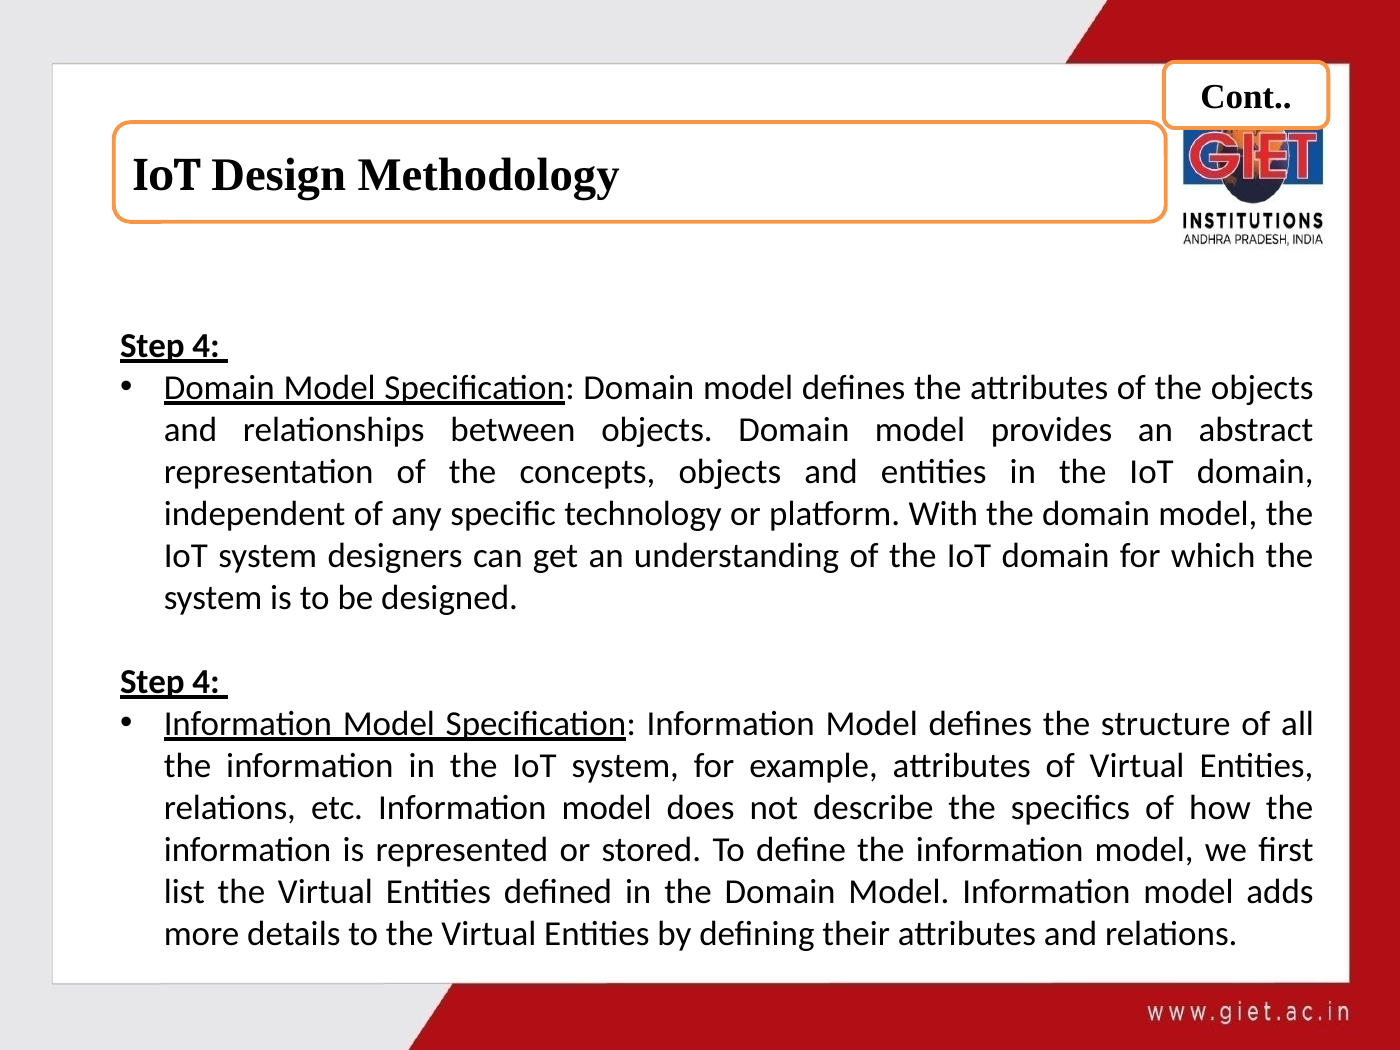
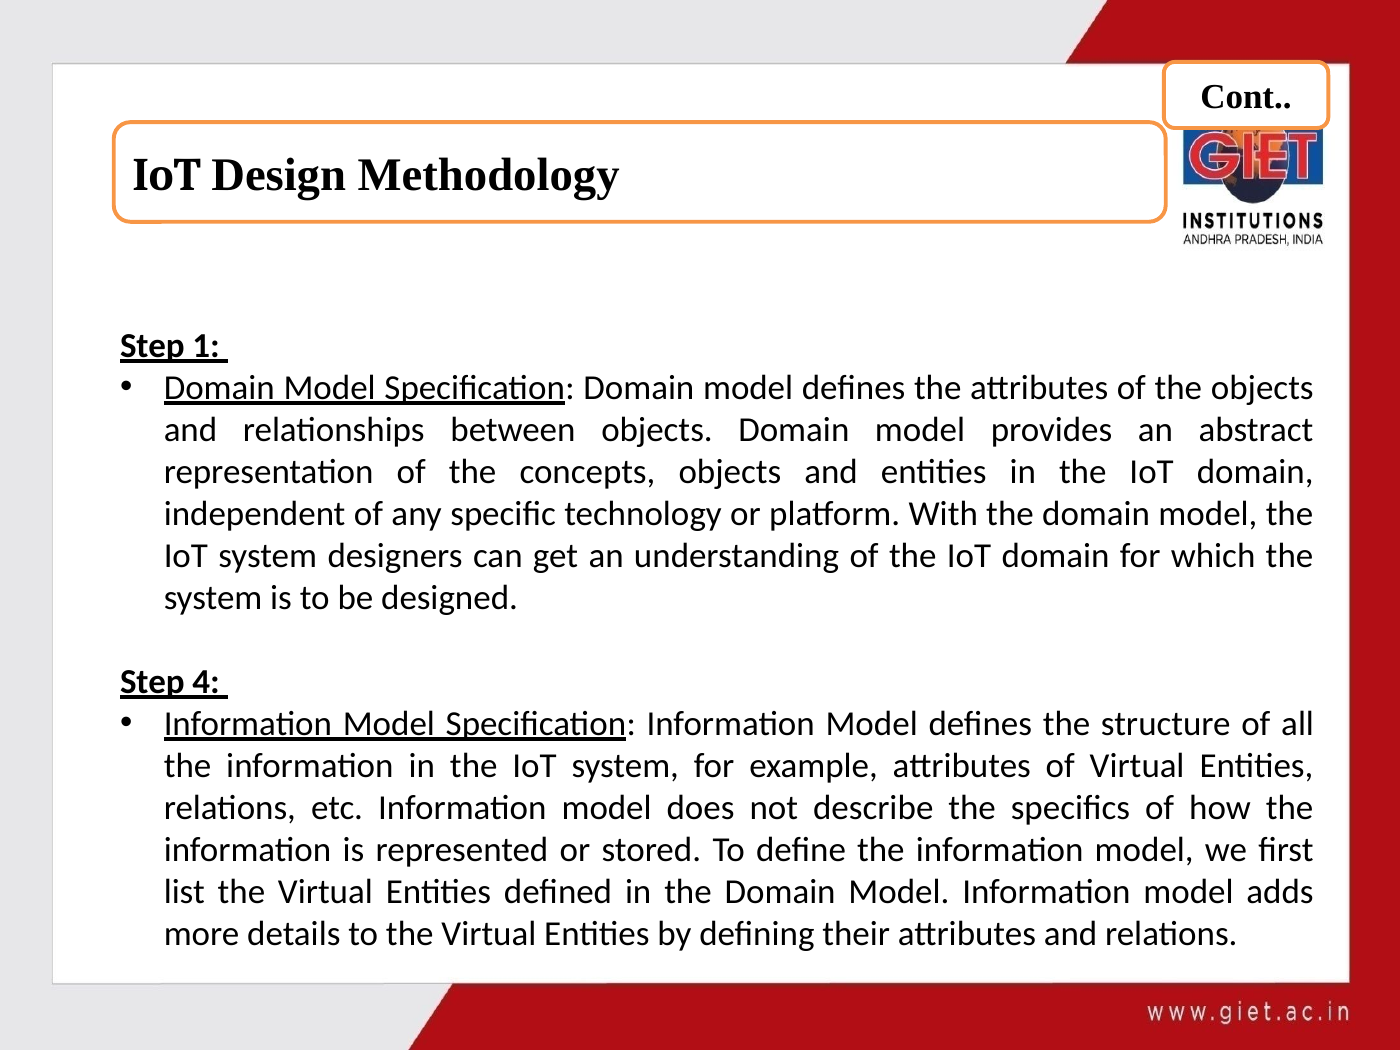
4 at (206, 346): 4 -> 1
